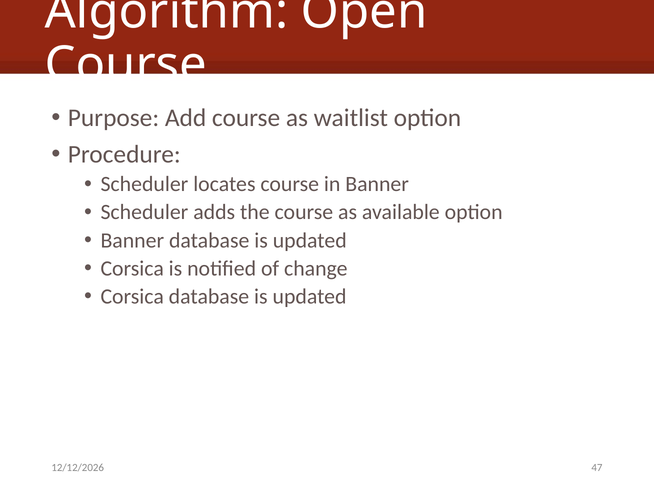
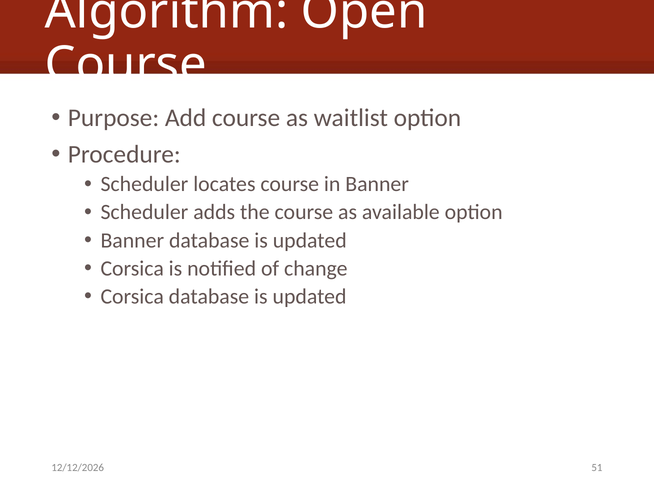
47: 47 -> 51
